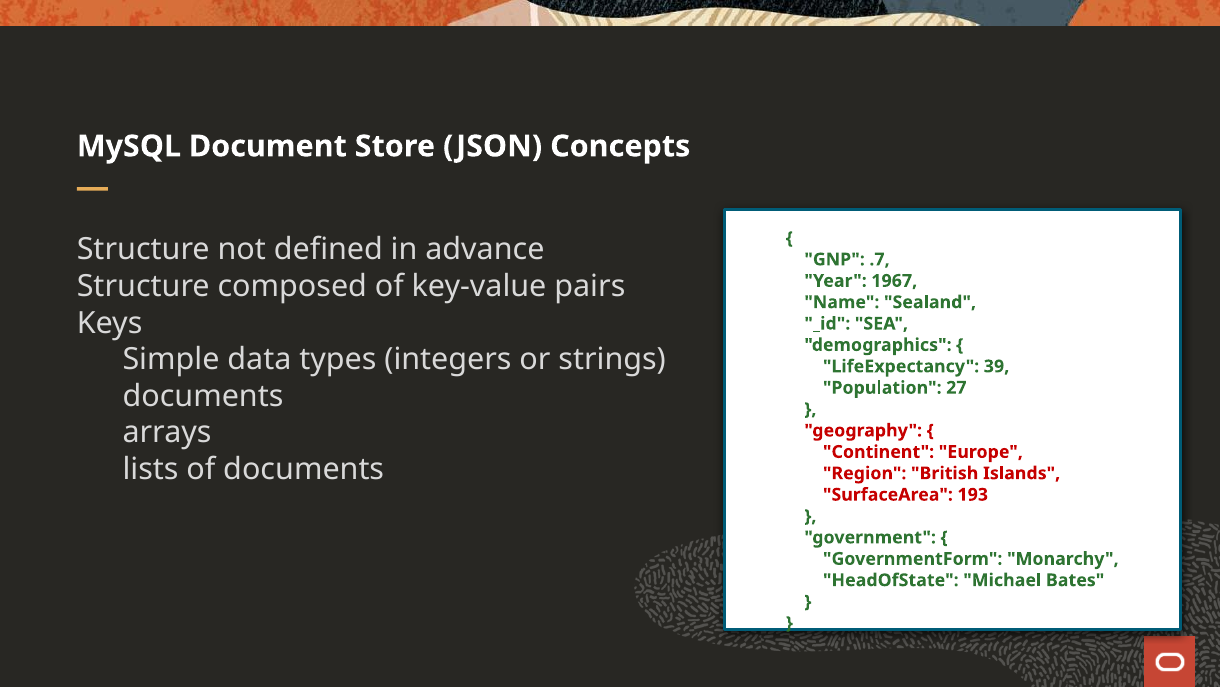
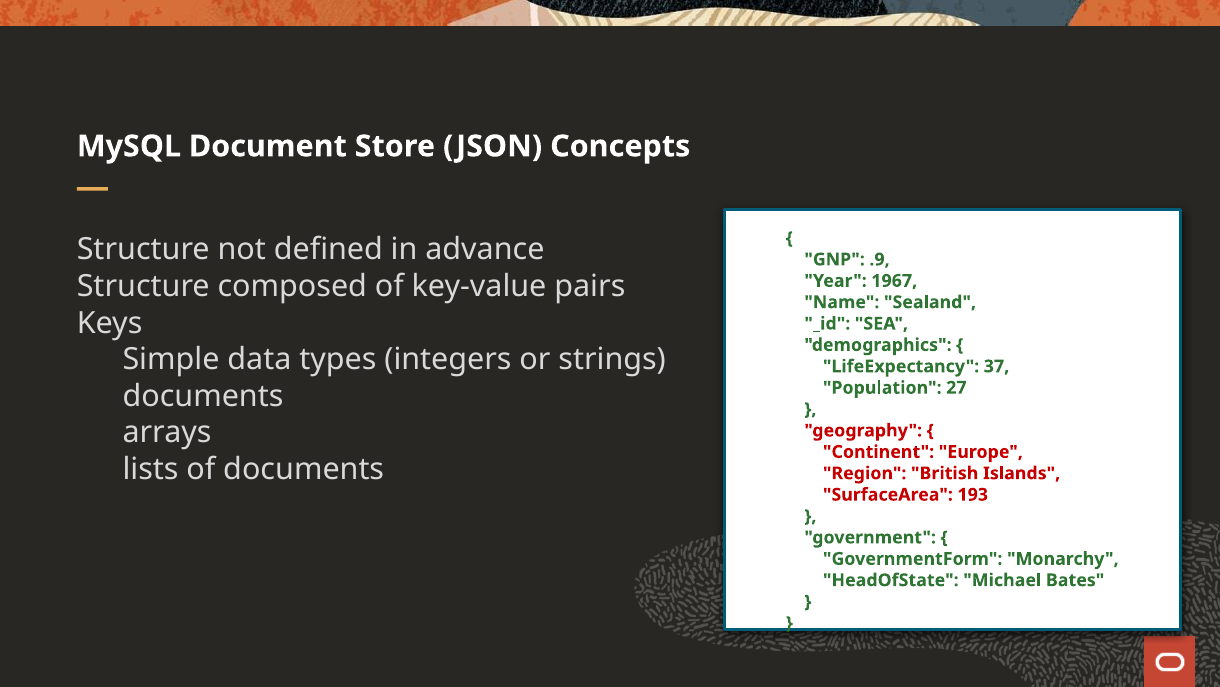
.7: .7 -> .9
39: 39 -> 37
